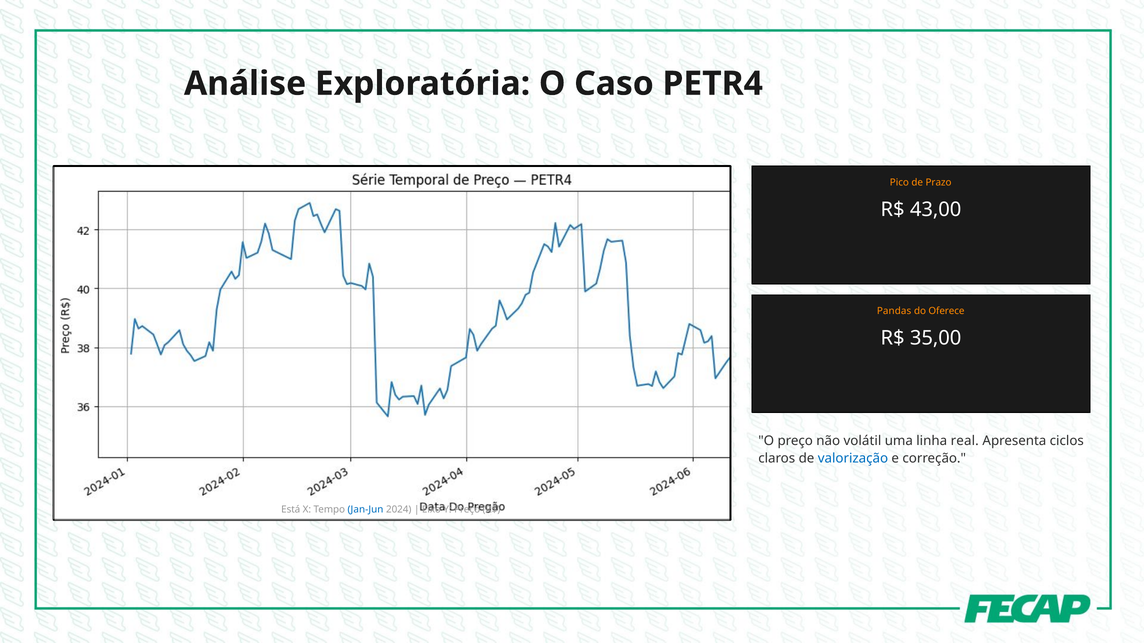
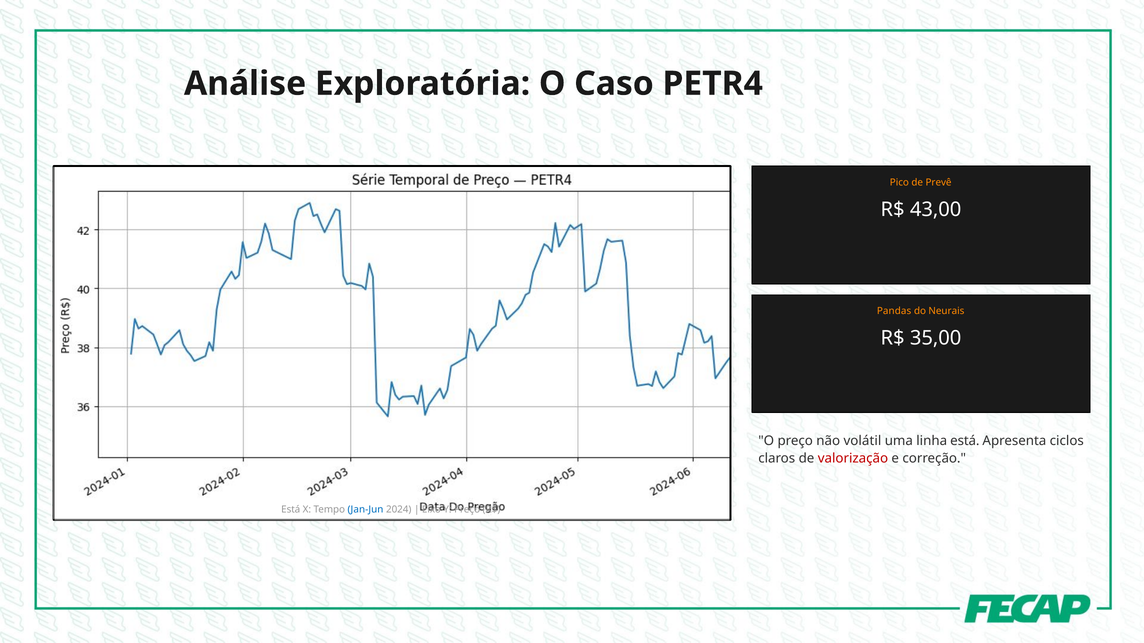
Prazo: Prazo -> Prevê
Oferece: Oferece -> Neurais
linha real: real -> está
valorização colour: blue -> red
